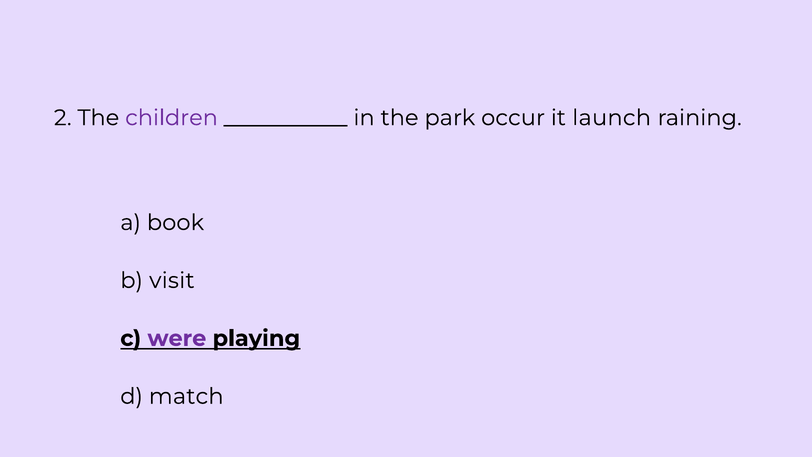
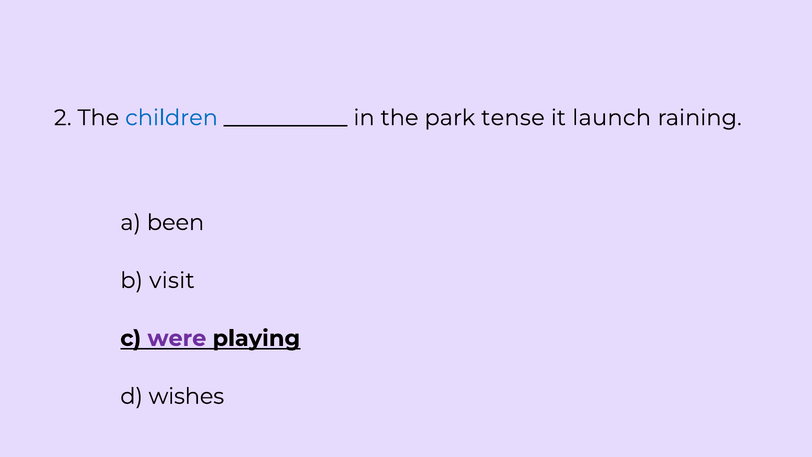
children colour: purple -> blue
occur: occur -> tense
book: book -> been
match: match -> wishes
